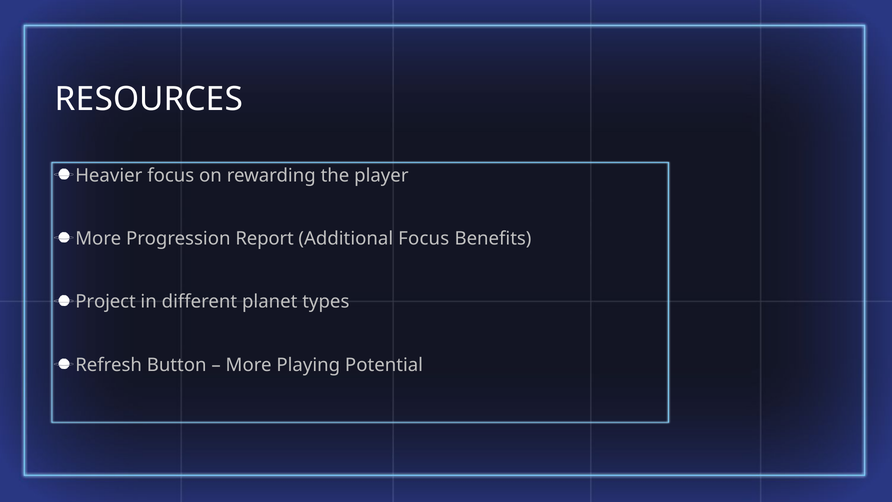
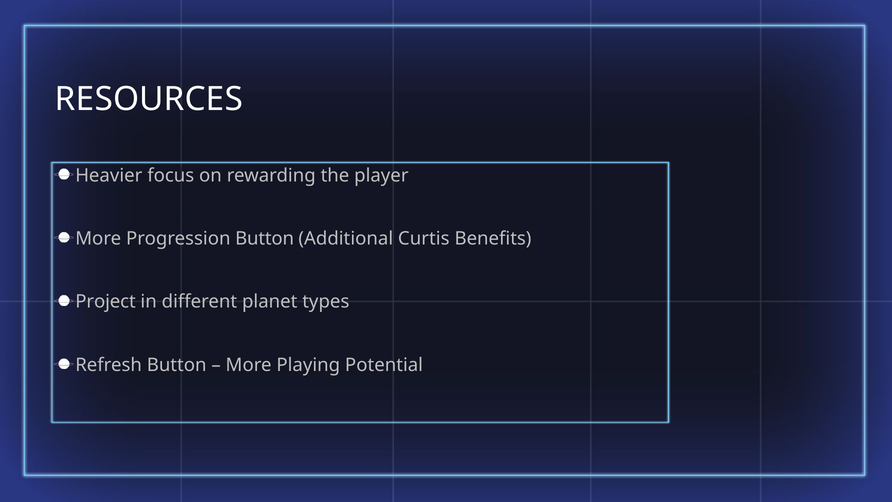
Progression Report: Report -> Button
Additional Focus: Focus -> Curtis
